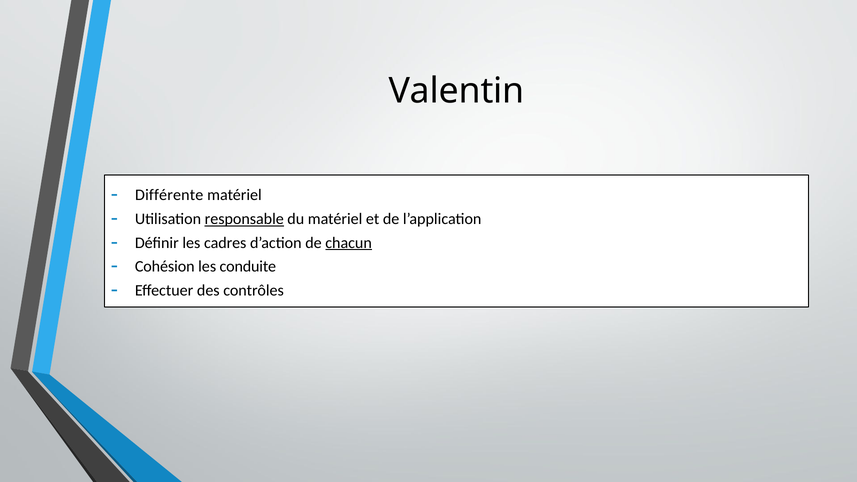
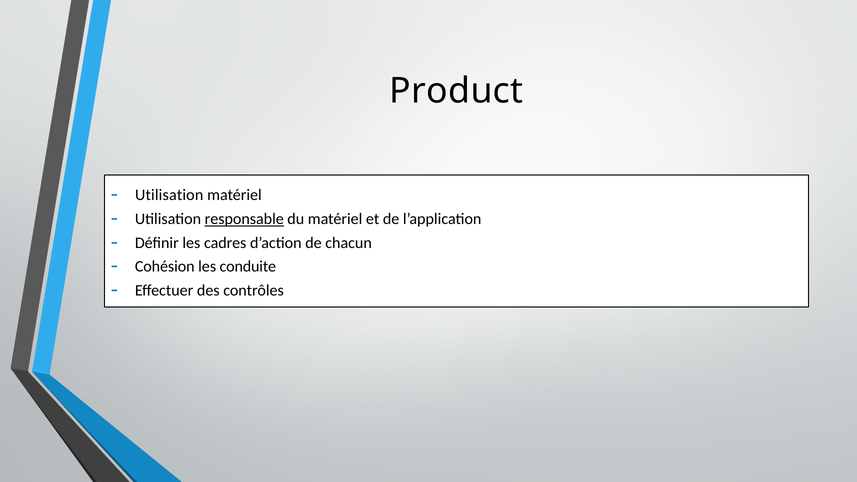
Valentin: Valentin -> Product
Différente at (169, 195): Différente -> Utilisation
chacun underline: present -> none
